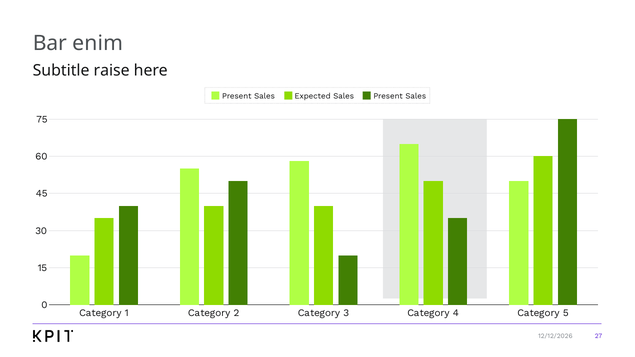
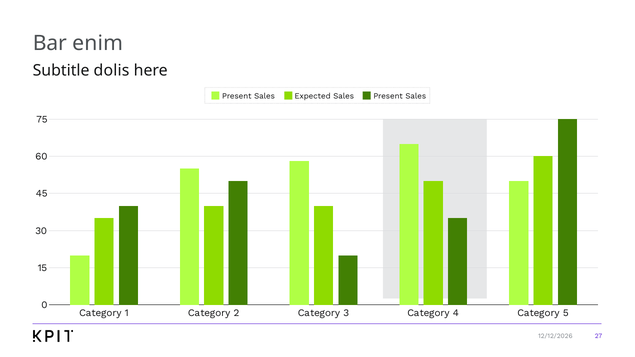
raise: raise -> dolis
